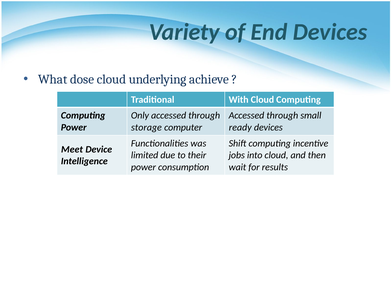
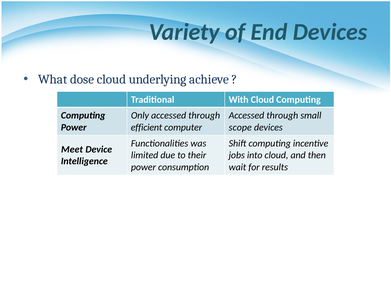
storage: storage -> efficient
ready: ready -> scope
